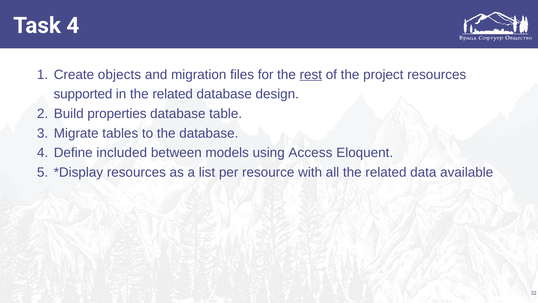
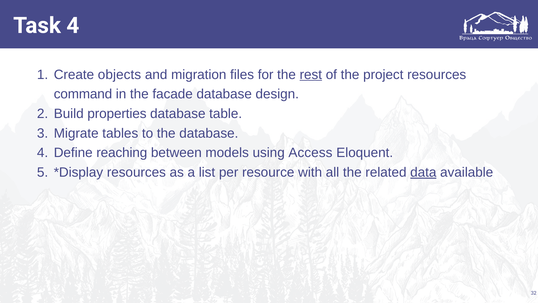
supported: supported -> command
in the related: related -> facade
included: included -> reaching
data underline: none -> present
